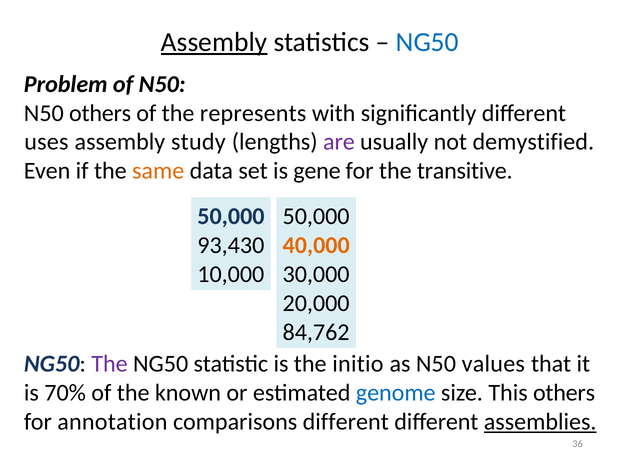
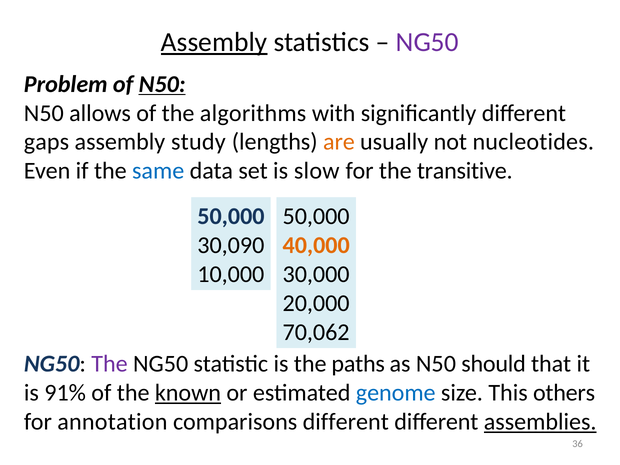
NG50 at (427, 42) colour: blue -> purple
N50 at (162, 84) underline: none -> present
N50 others: others -> allows
represents: represents -> algorithms
uses: uses -> gaps
are colour: purple -> orange
demystified: demystified -> nucleotides
same colour: orange -> blue
gene: gene -> slow
93,430: 93,430 -> 30,090
84,762: 84,762 -> 70,062
initio: initio -> paths
values: values -> should
70%: 70% -> 91%
known underline: none -> present
